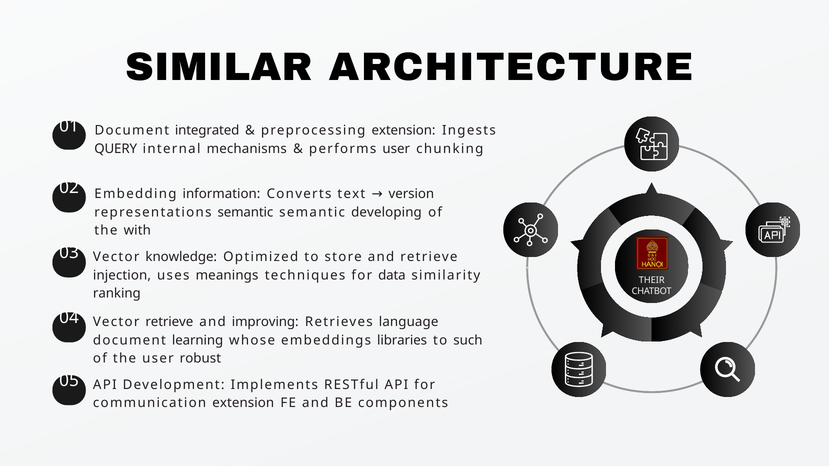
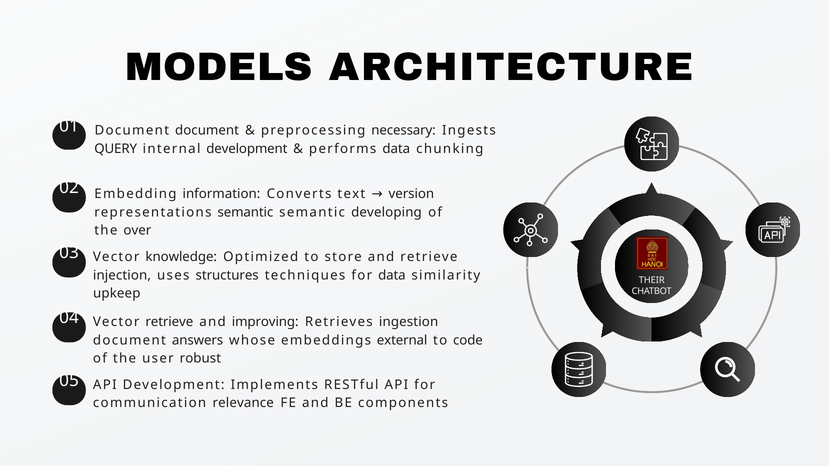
SIMILAR: SIMILAR -> MODELS
Document integrated: integrated -> document
preprocessing extension: extension -> necessary
internal mechanisms: mechanisms -> development
performs user: user -> data
with: with -> over
meanings: meanings -> structures
ranking: ranking -> upkeep
language: language -> ingestion
learning: learning -> answers
libraries: libraries -> external
such: such -> code
communication extension: extension -> relevance
